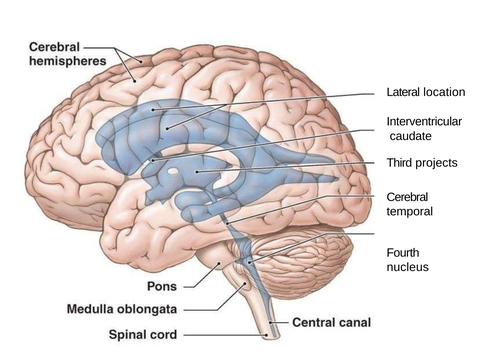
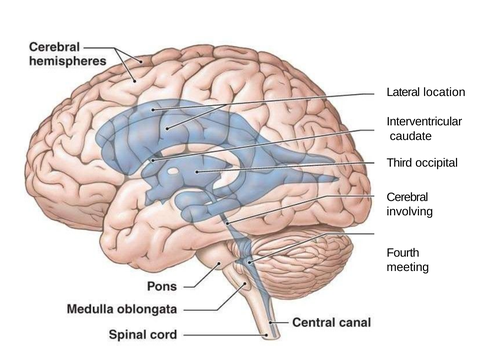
projects: projects -> occipital
temporal: temporal -> involving
nucleus: nucleus -> meeting
